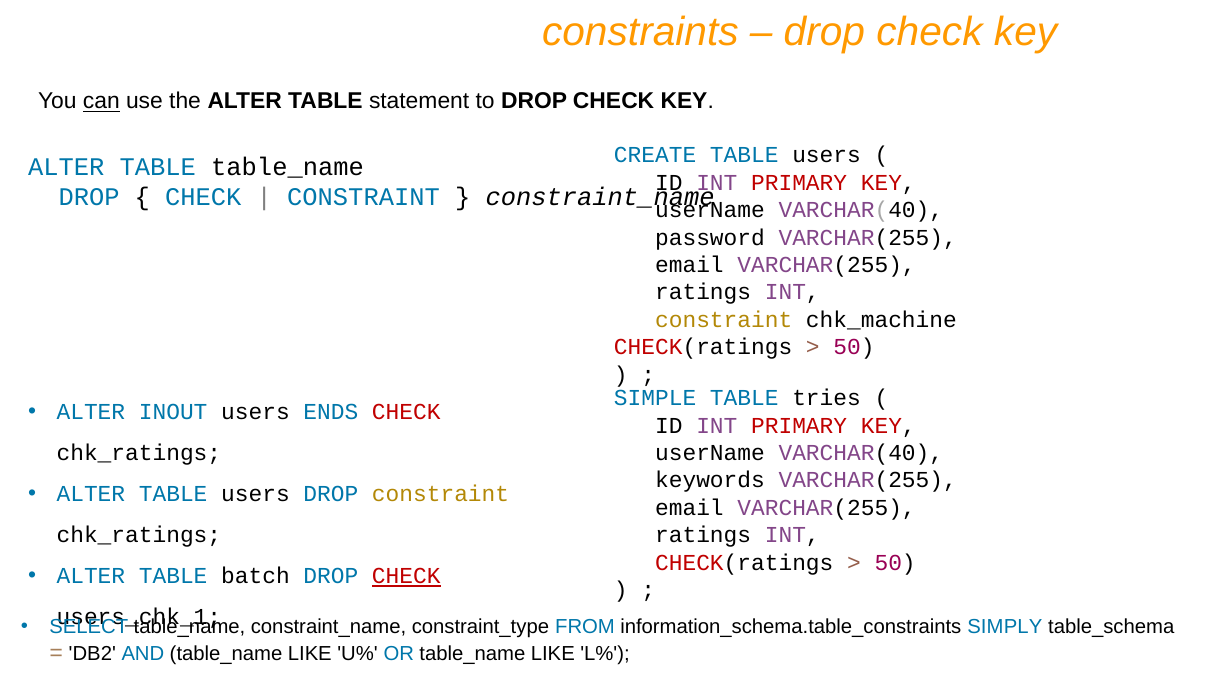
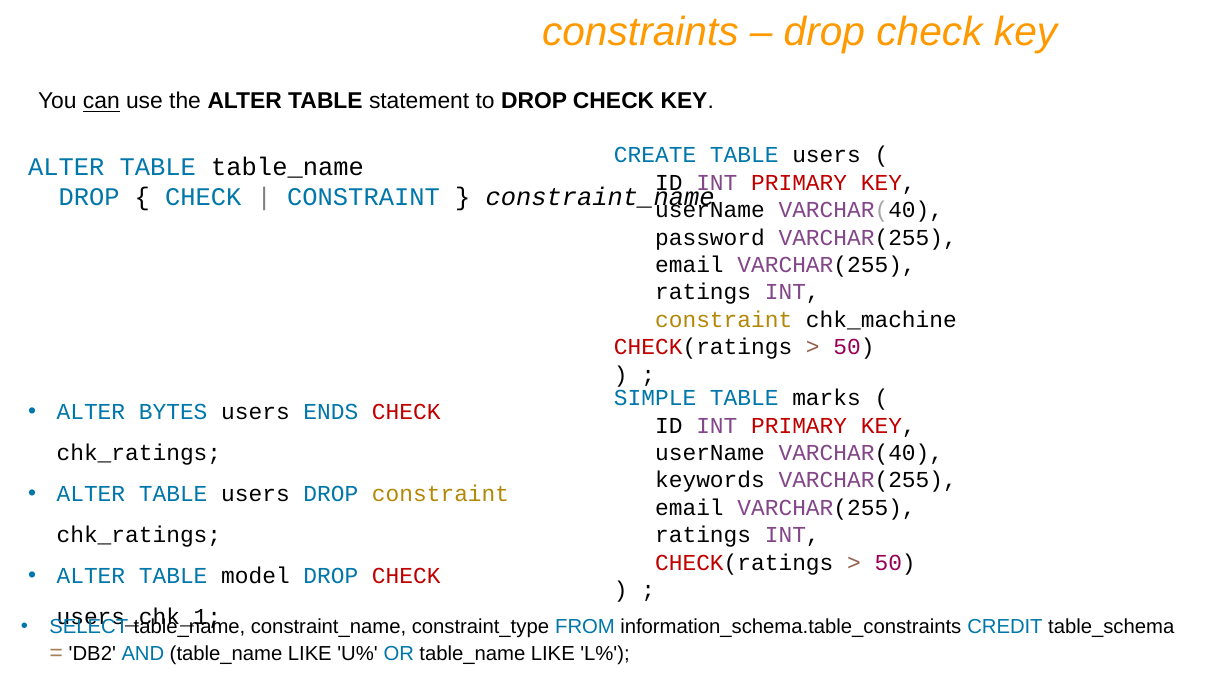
tries: tries -> marks
INOUT: INOUT -> BYTES
batch: batch -> model
CHECK at (406, 577) underline: present -> none
SIMPLY: SIMPLY -> CREDIT
